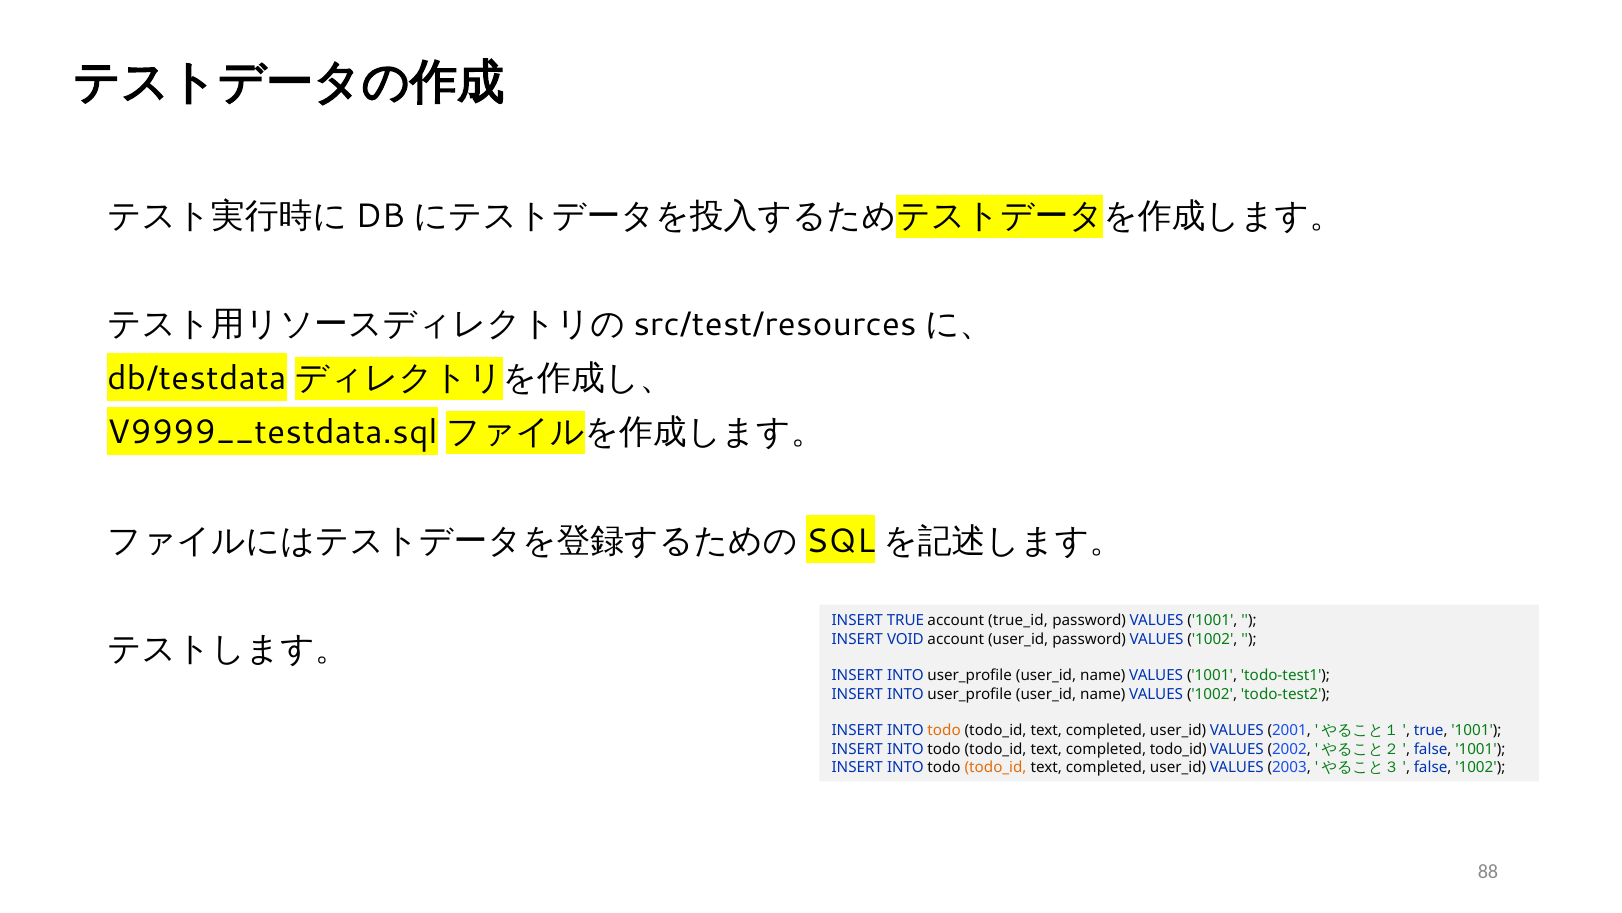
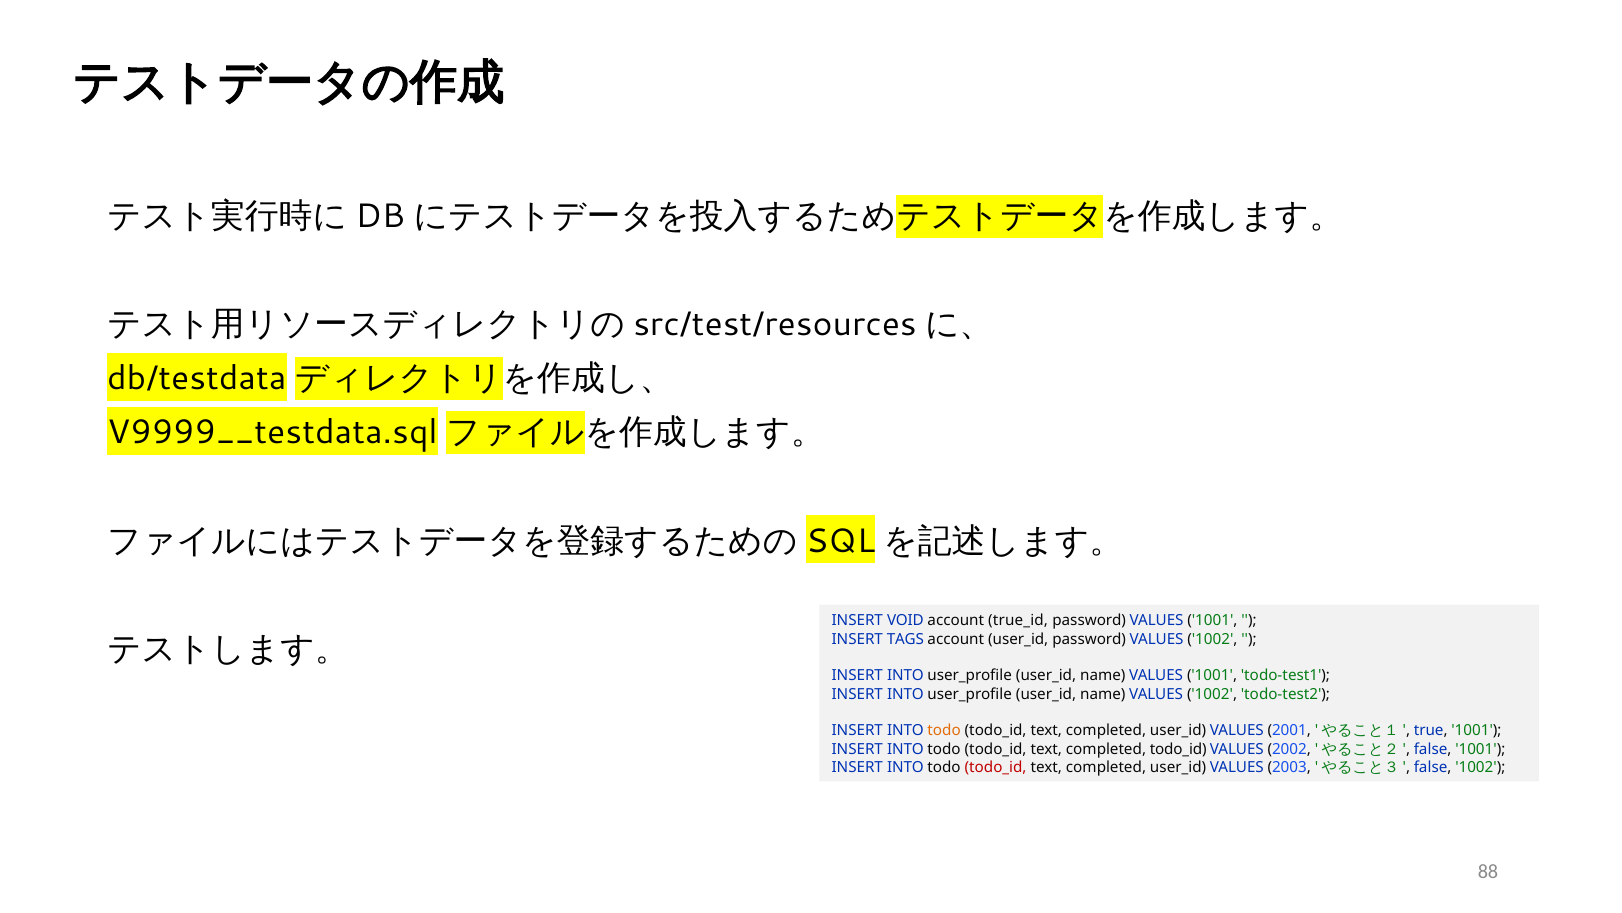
INSERT TRUE: TRUE -> VOID
VOID: VOID -> TAGS
todo_id at (996, 767) colour: orange -> red
